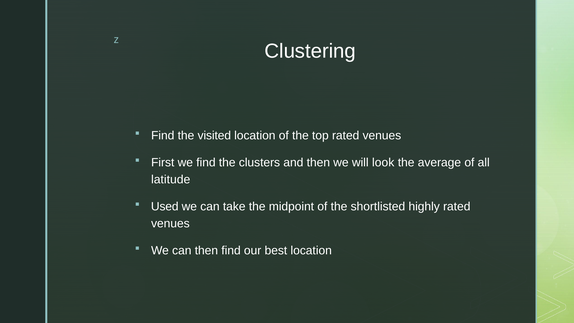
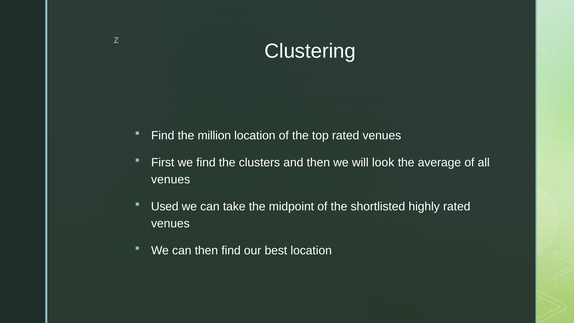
visited: visited -> million
latitude at (171, 180): latitude -> venues
